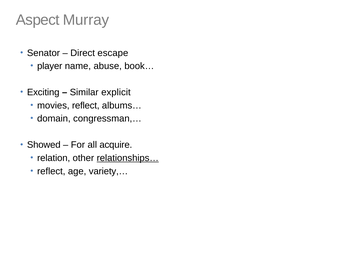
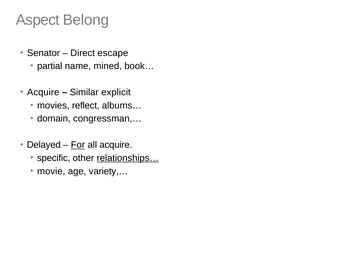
Murray: Murray -> Belong
player: player -> partial
abuse: abuse -> mined
Exciting at (43, 93): Exciting -> Acquire
Showed: Showed -> Delayed
For underline: none -> present
relation: relation -> specific
reflect at (51, 172): reflect -> movie
